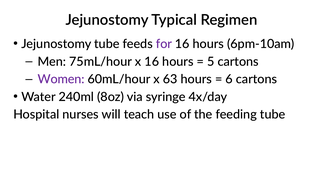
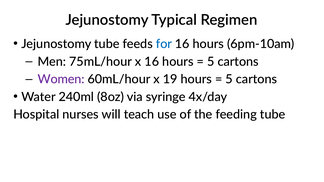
for colour: purple -> blue
63: 63 -> 19
6 at (229, 79): 6 -> 5
